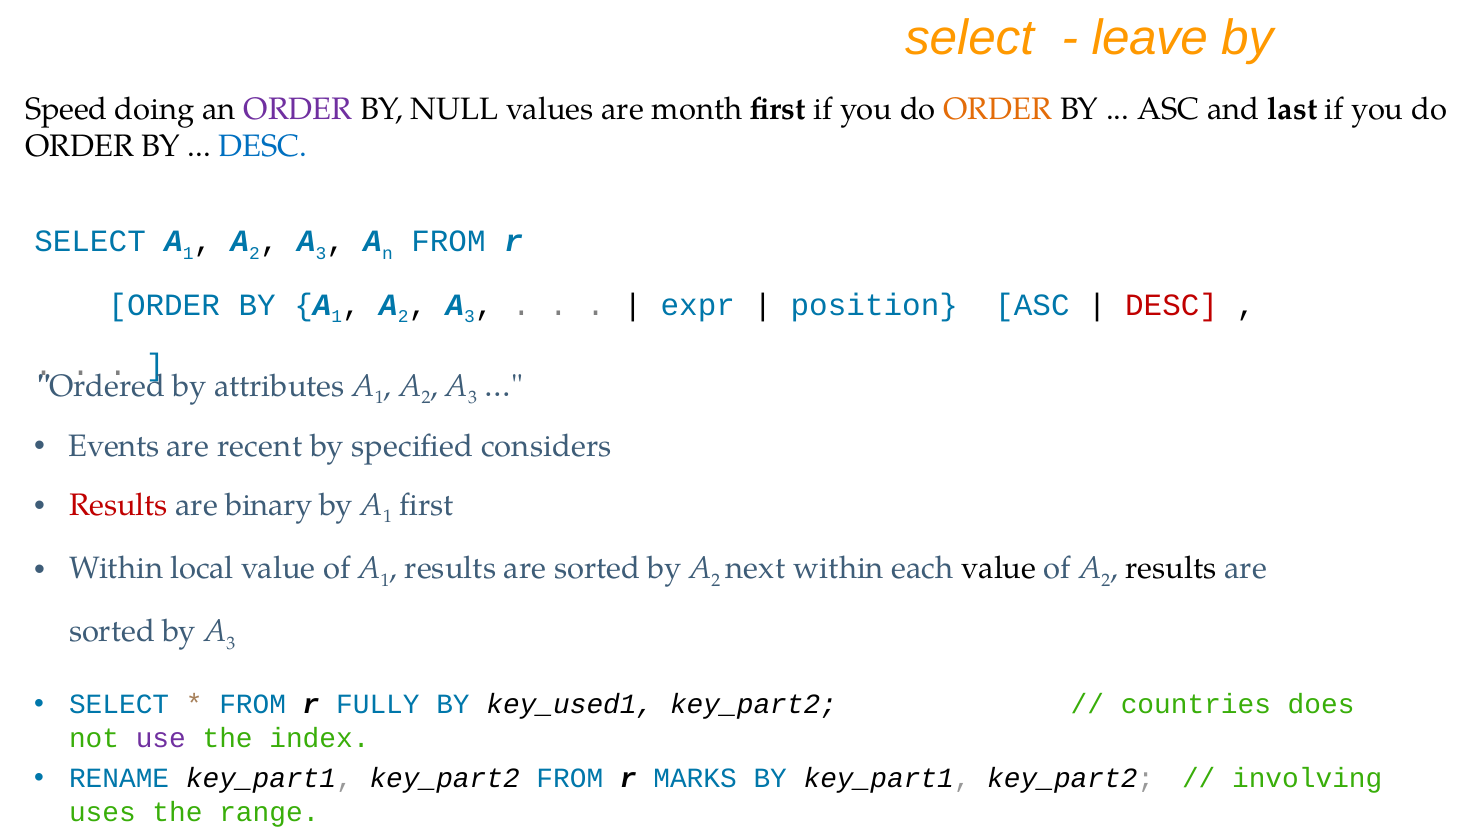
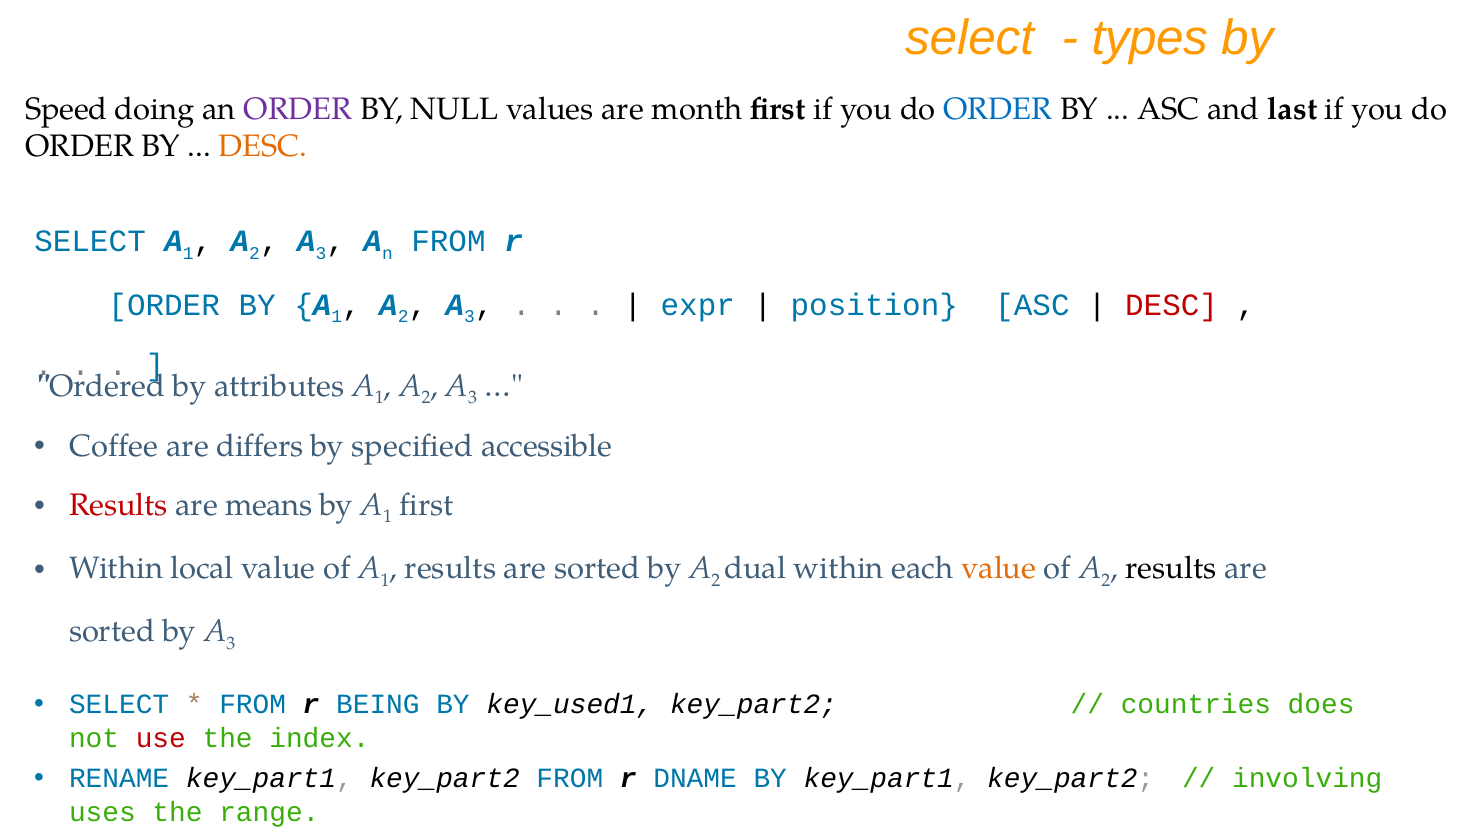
leave: leave -> types
ORDER at (998, 109) colour: orange -> blue
DESC at (263, 146) colour: blue -> orange
Events: Events -> Coffee
recent: recent -> differs
considers: considers -> accessible
binary: binary -> means
next: next -> dual
value at (999, 568) colour: black -> orange
FULLY: FULLY -> BEING
use colour: purple -> red
MARKS: MARKS -> DNAME
